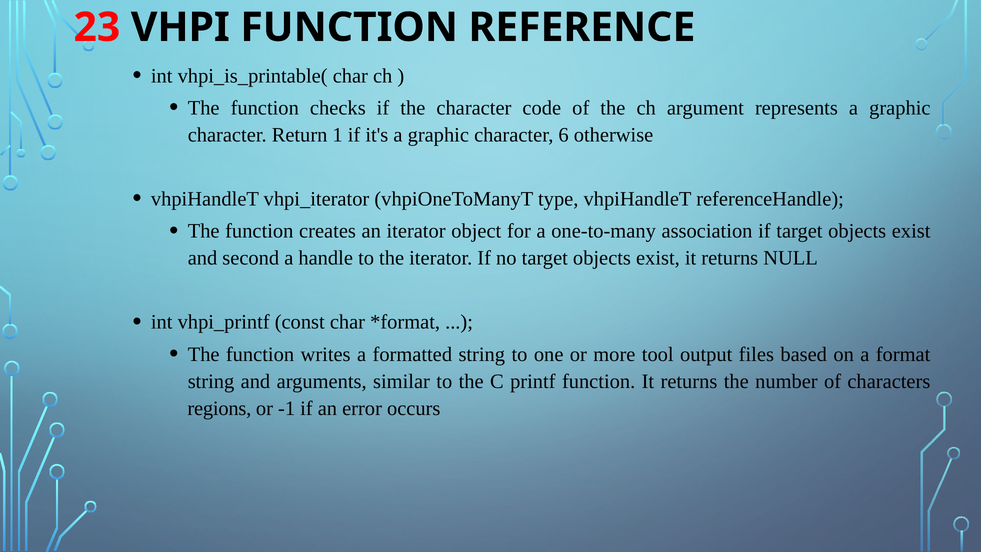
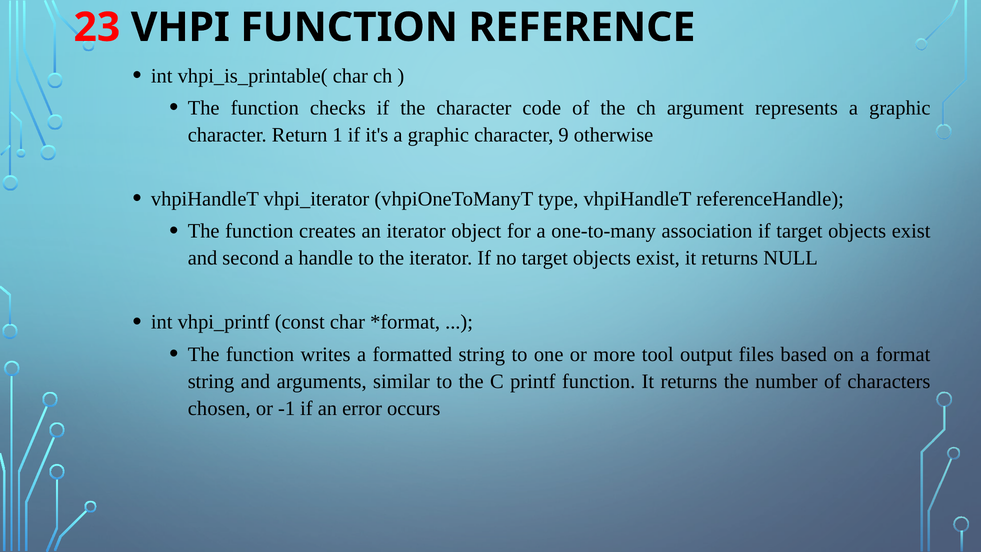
6: 6 -> 9
regions: regions -> chosen
